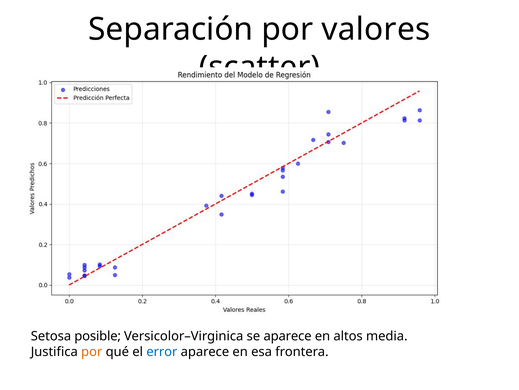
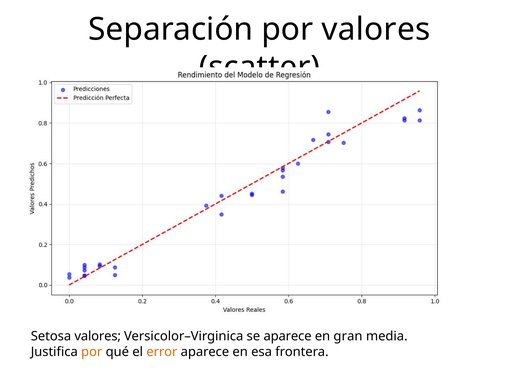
Setosa posible: posible -> valores
altos: altos -> gran
error colour: blue -> orange
